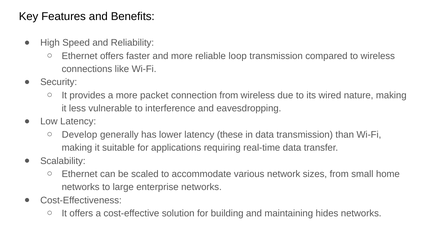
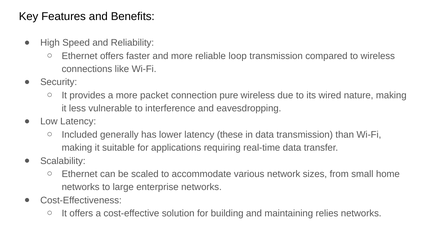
connection from: from -> pure
Develop: Develop -> Included
hides: hides -> relies
